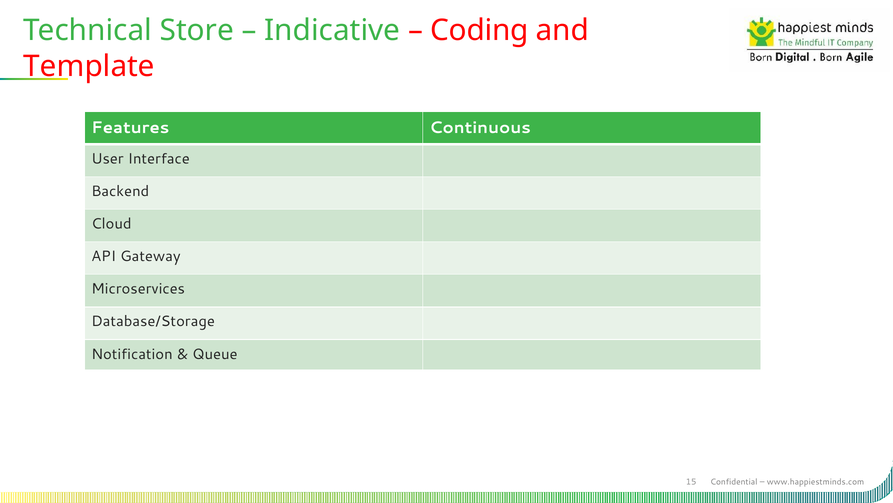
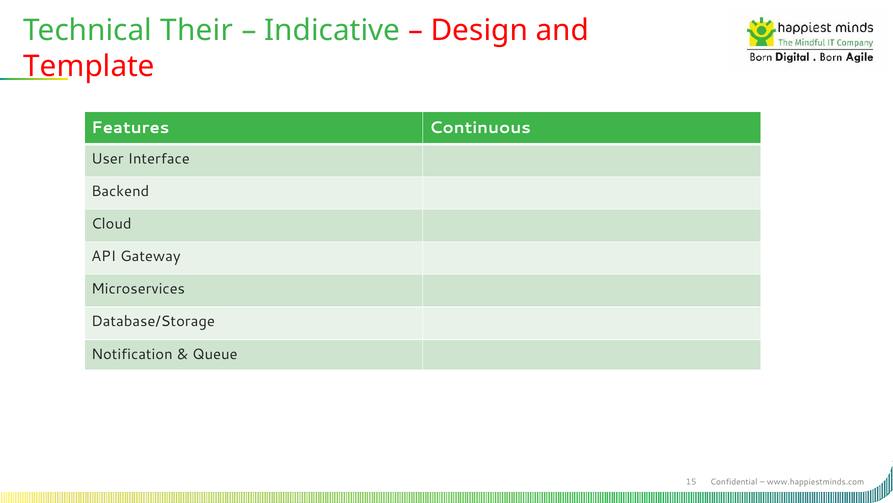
Store: Store -> Their
Coding: Coding -> Design
